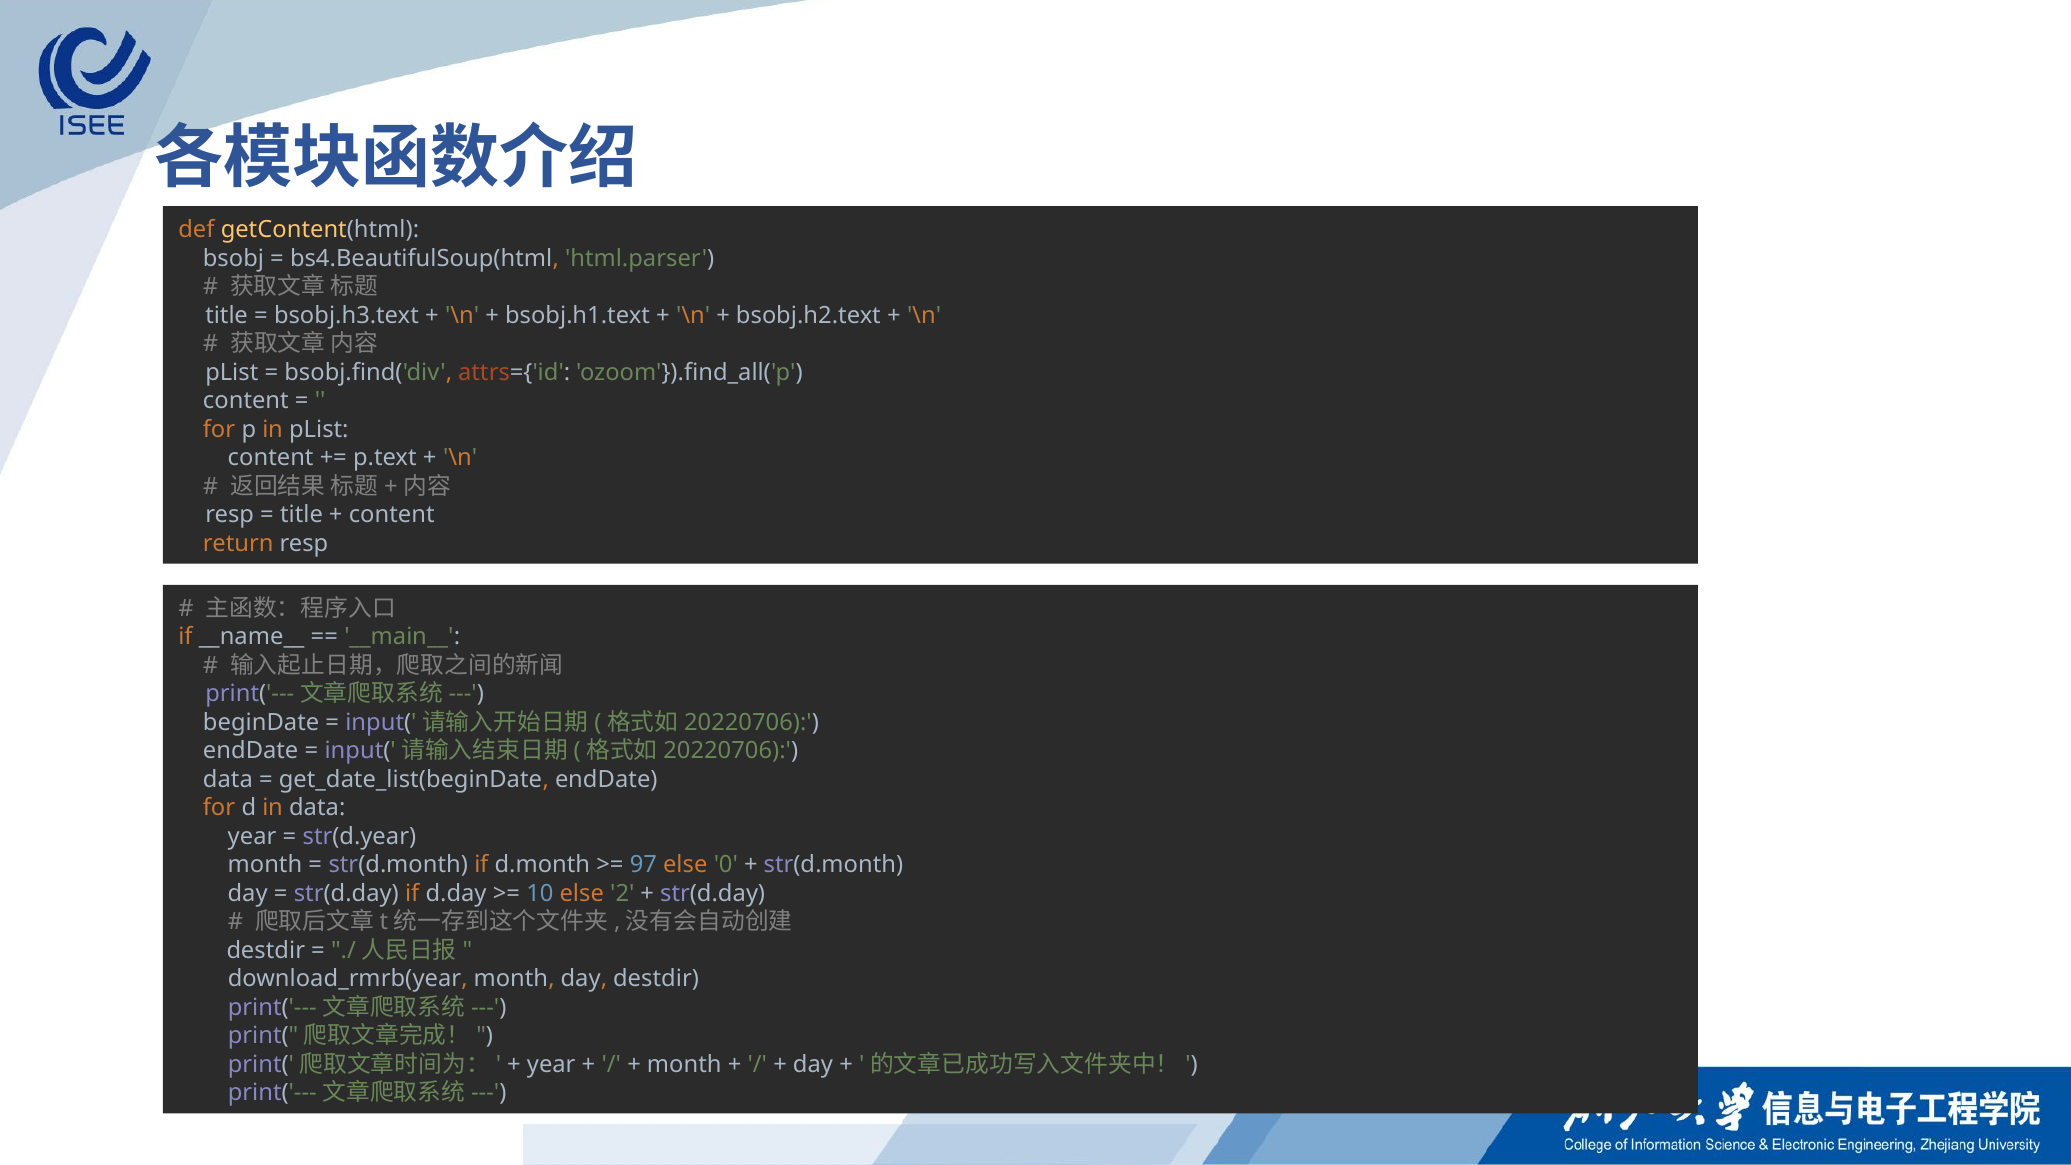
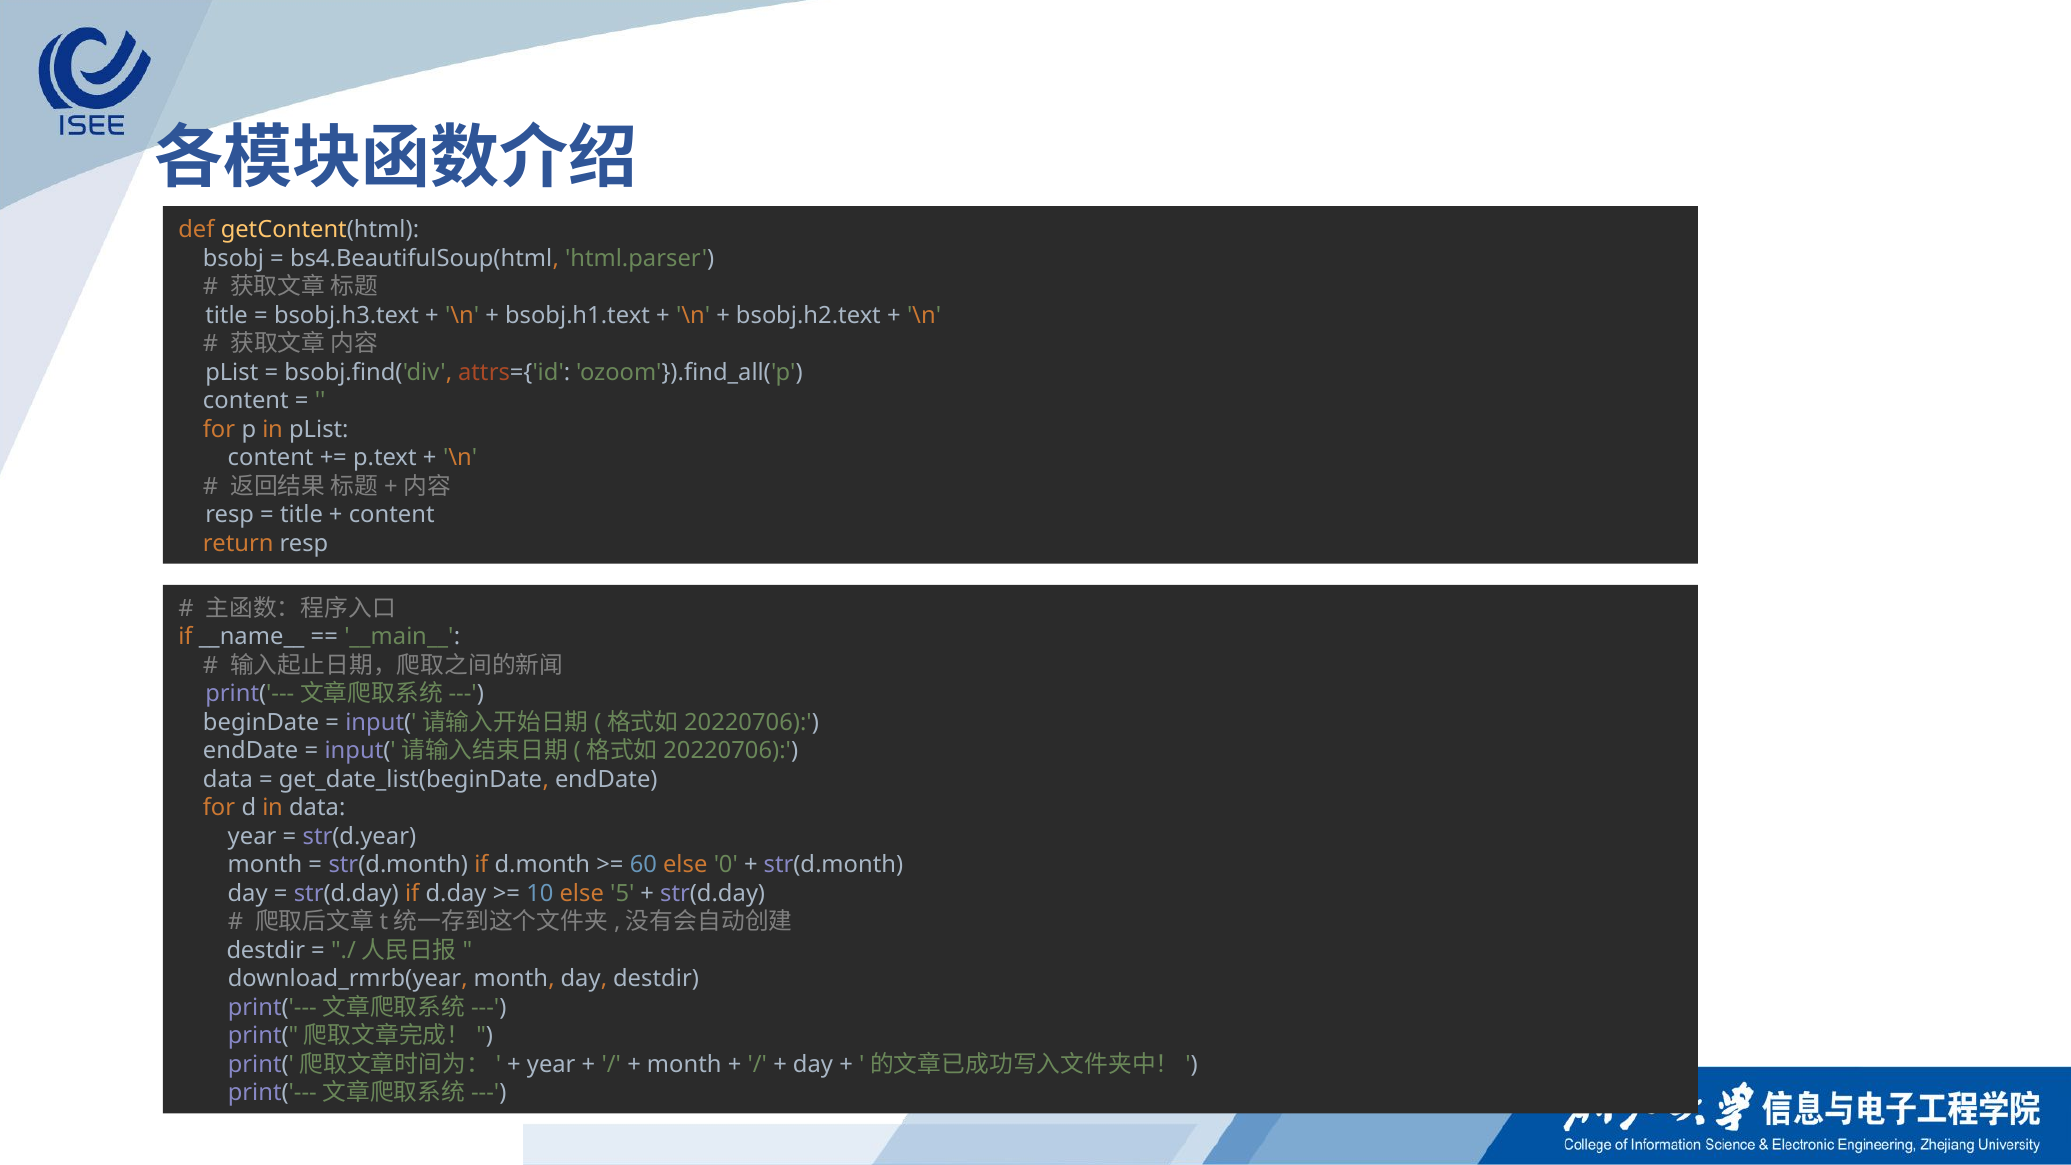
97: 97 -> 60
2: 2 -> 5
